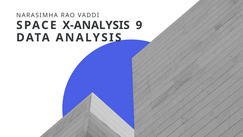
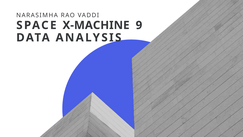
X-ANALYSIS: X-ANALYSIS -> X-MACHINE
